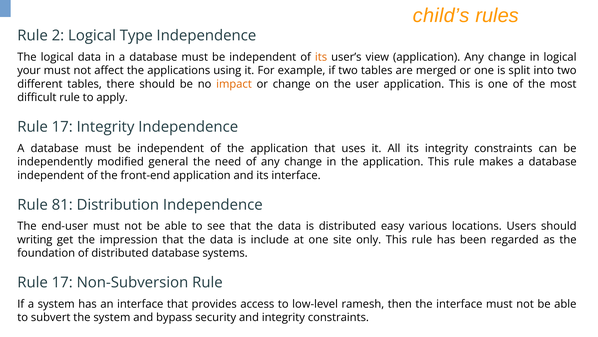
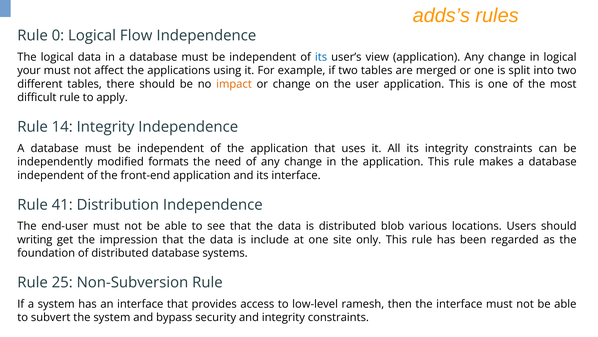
child’s: child’s -> adds’s
2: 2 -> 0
Type: Type -> Flow
its at (321, 57) colour: orange -> blue
17 at (62, 127): 17 -> 14
general: general -> formats
81: 81 -> 41
easy: easy -> blob
17 at (62, 282): 17 -> 25
